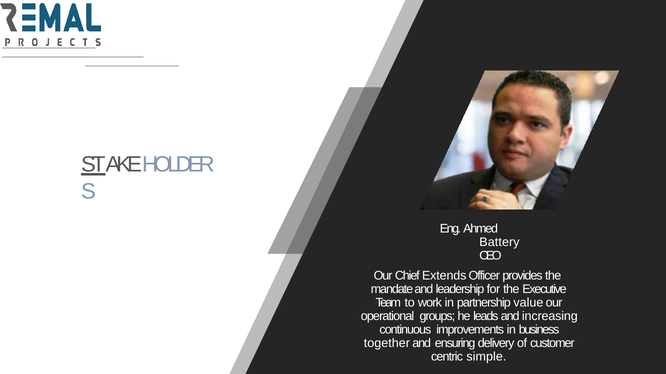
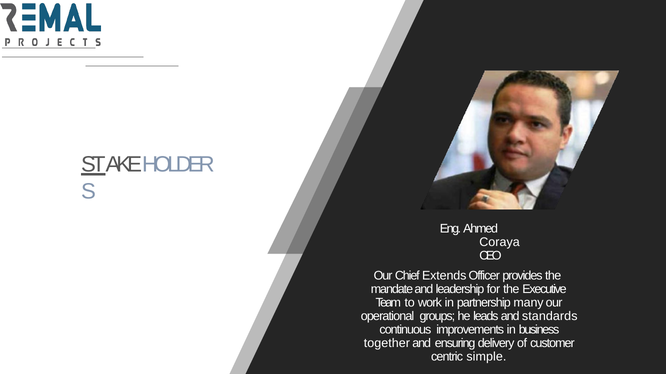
Battery: Battery -> Coraya
value: value -> many
increasing: increasing -> standards
